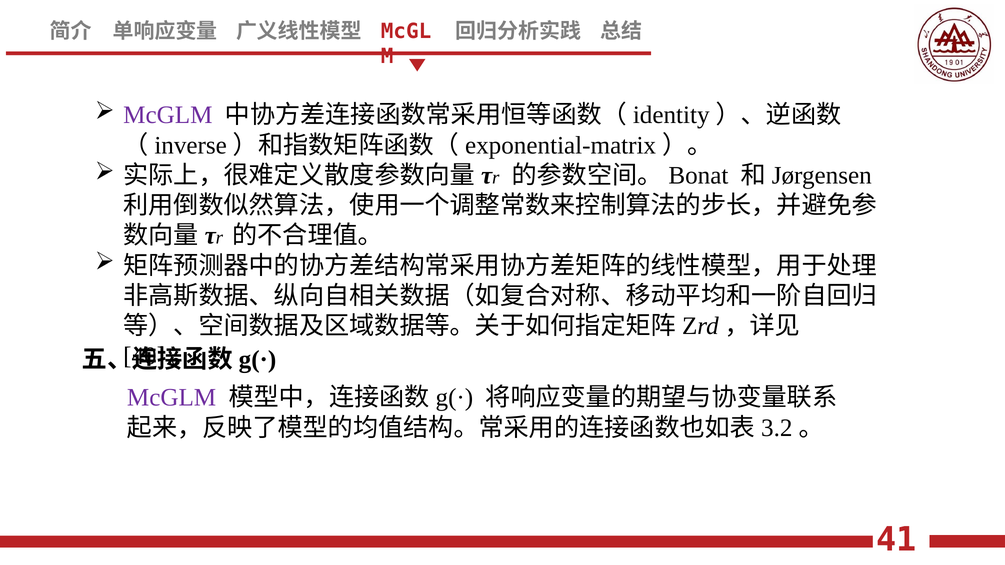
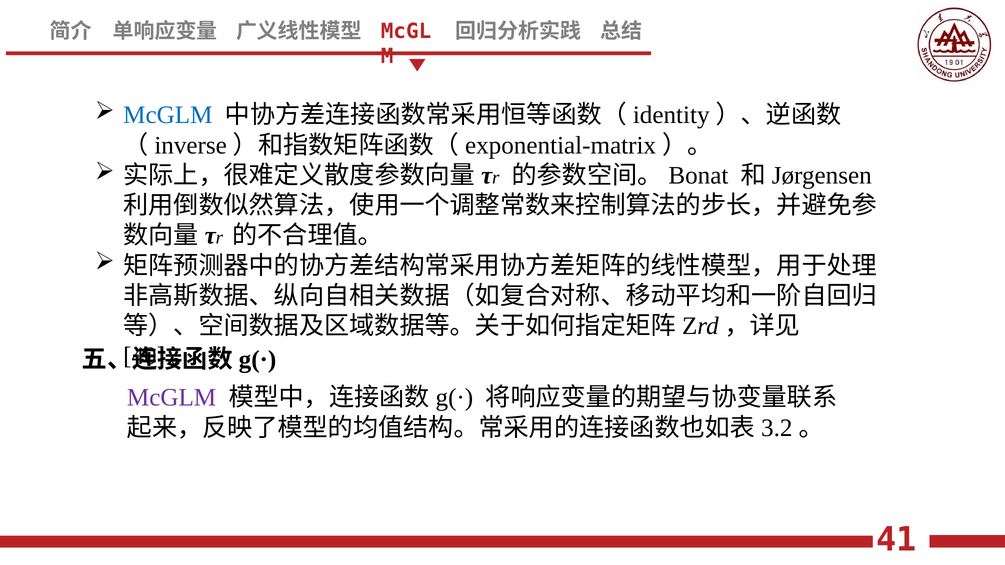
McGLM at (168, 115) colour: purple -> blue
